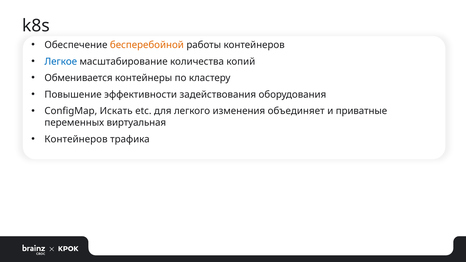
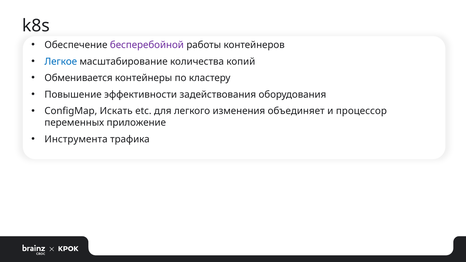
бесперебойной colour: orange -> purple
приватные: приватные -> процессор
виртуальная: виртуальная -> приложение
Контейнеров at (76, 139): Контейнеров -> Инструмента
